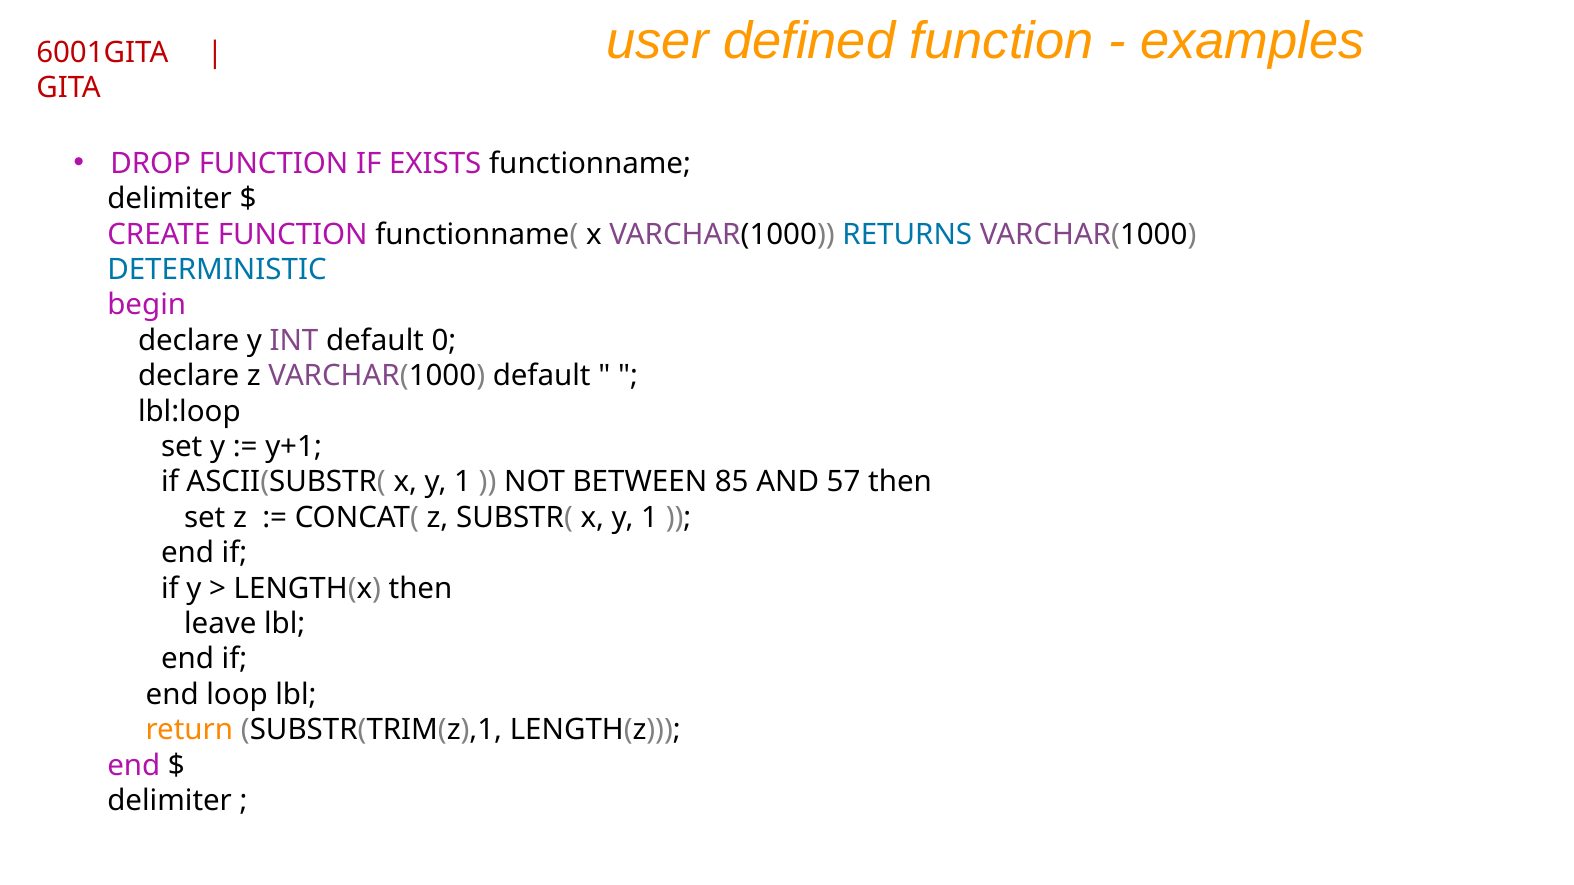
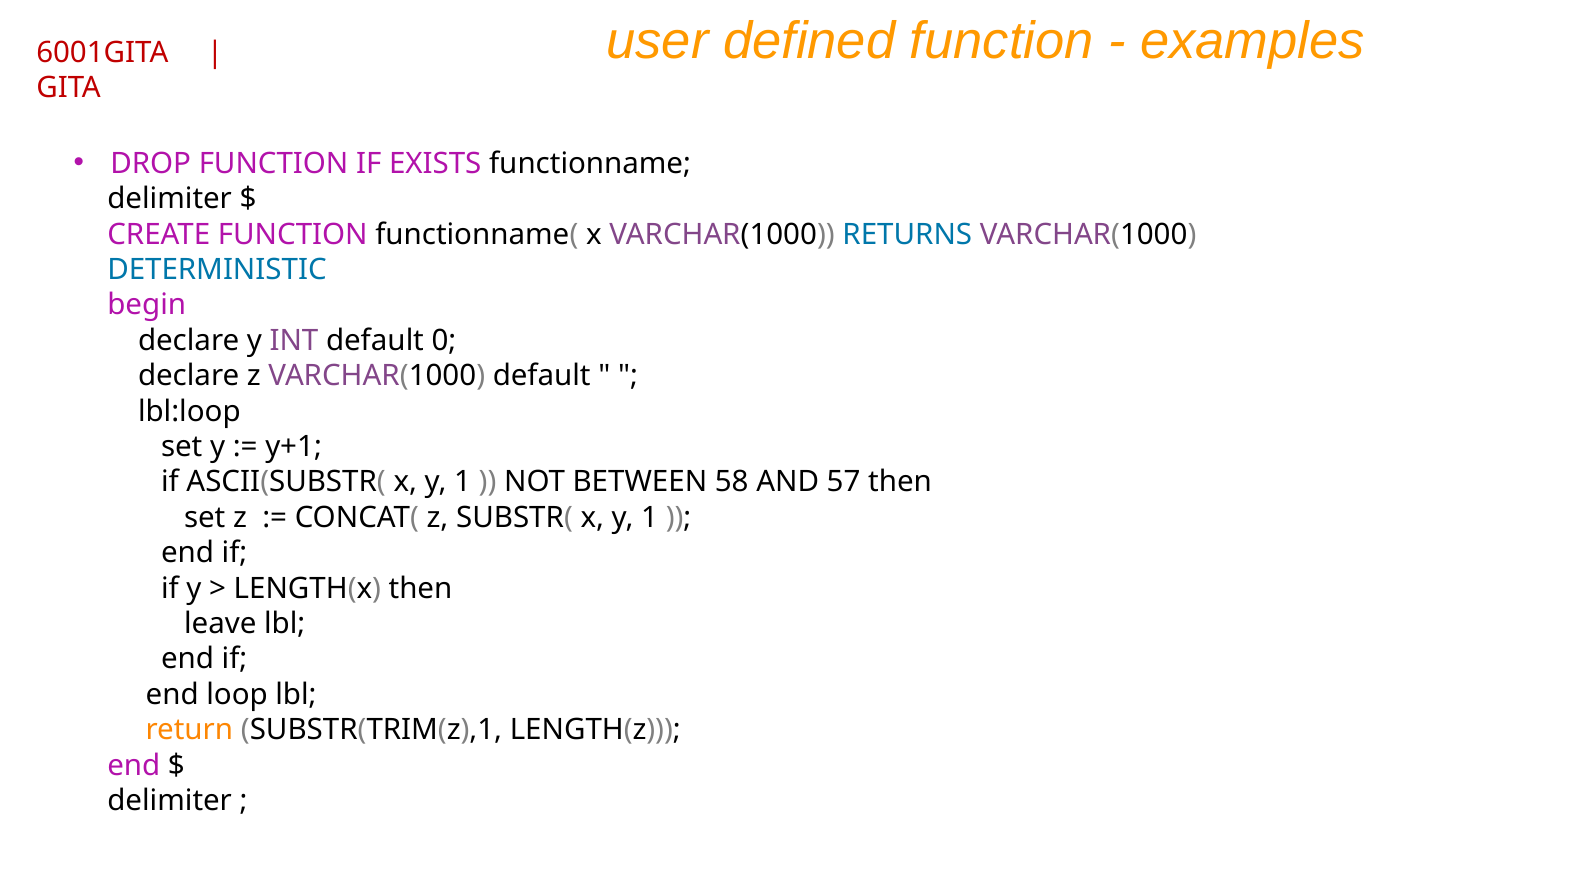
85: 85 -> 58
